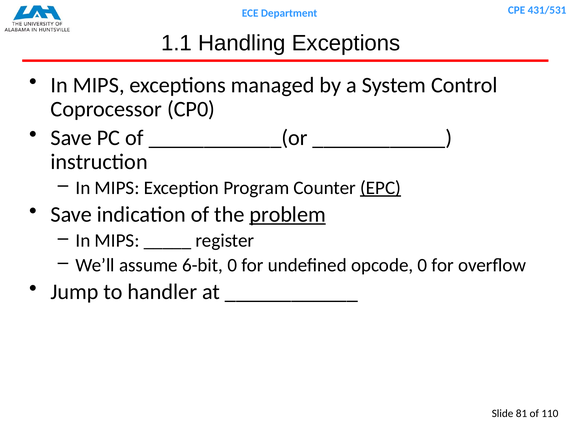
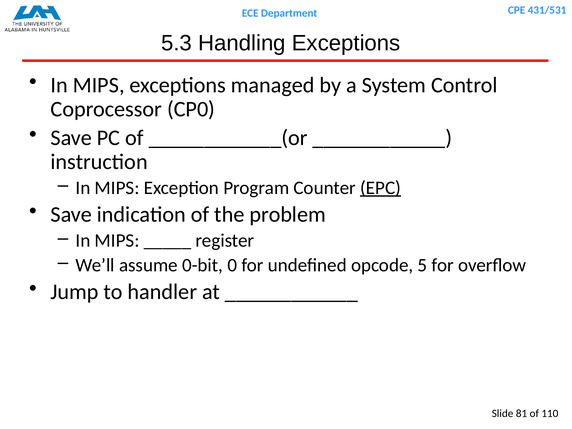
1.1: 1.1 -> 5.3
problem underline: present -> none
6-bit: 6-bit -> 0-bit
opcode 0: 0 -> 5
